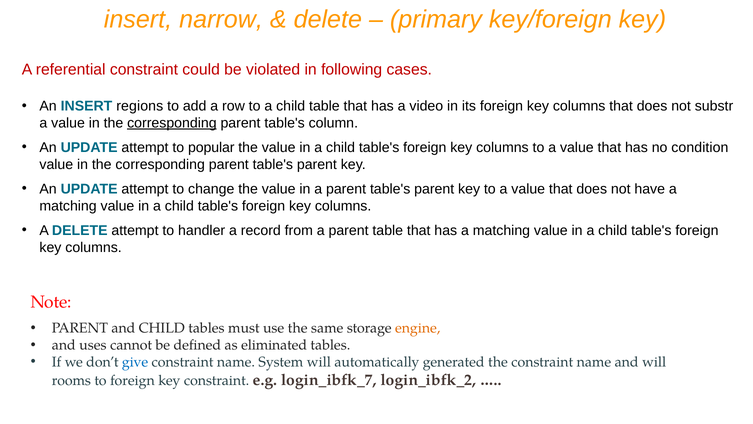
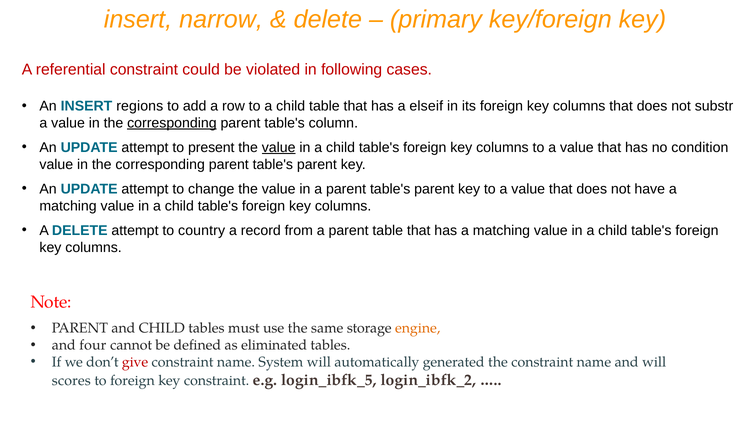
video: video -> elseif
popular: popular -> present
value at (279, 147) underline: none -> present
handler: handler -> country
uses: uses -> four
give colour: blue -> red
rooms: rooms -> scores
login_ibfk_7: login_ibfk_7 -> login_ibfk_5
